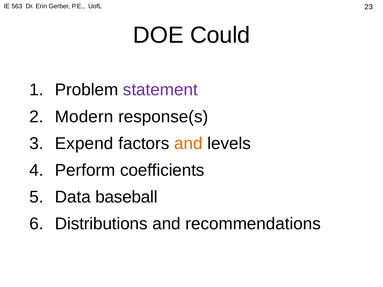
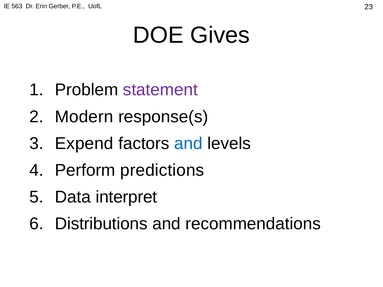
Could: Could -> Gives
and at (188, 144) colour: orange -> blue
coefficients: coefficients -> predictions
baseball: baseball -> interpret
